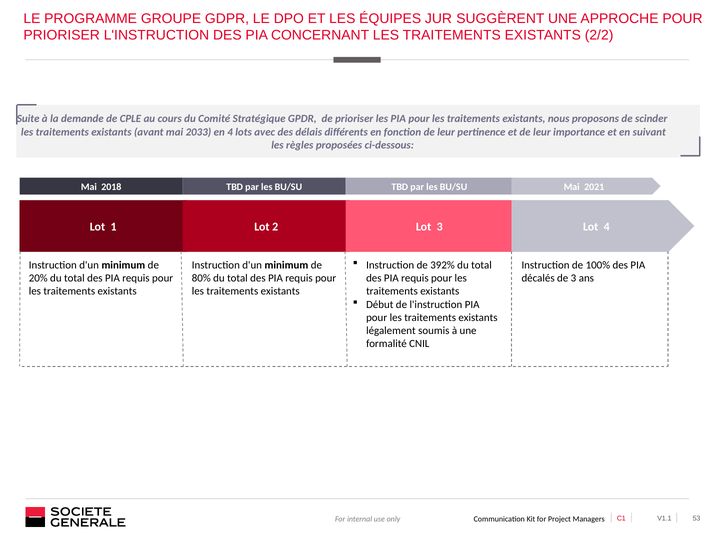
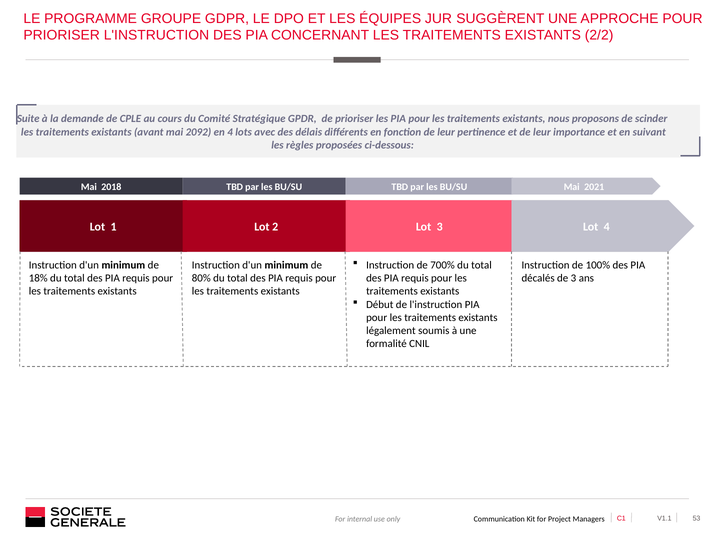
2033: 2033 -> 2092
392%: 392% -> 700%
20%: 20% -> 18%
